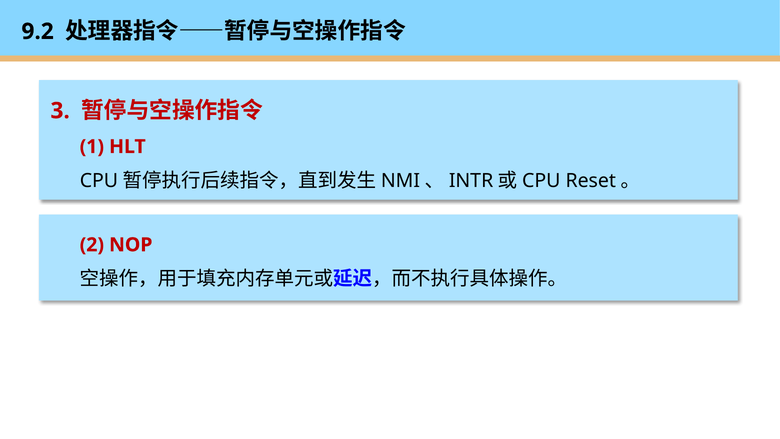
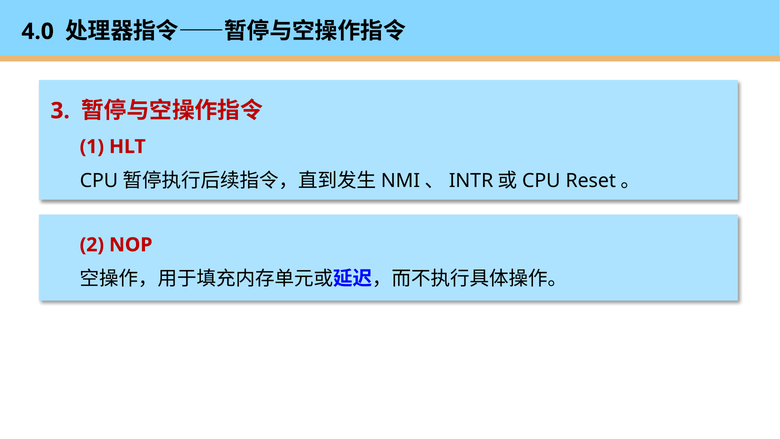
9.2: 9.2 -> 4.0
